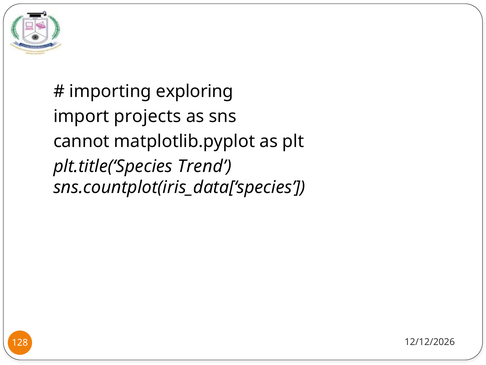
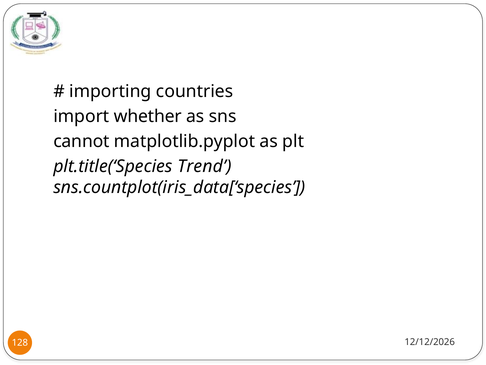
exploring: exploring -> countries
projects: projects -> whether
